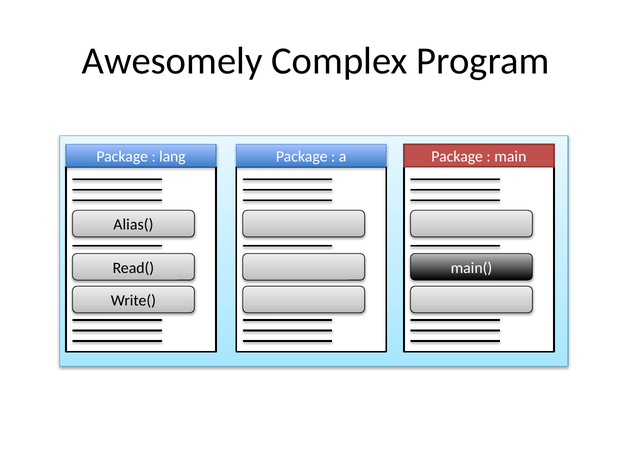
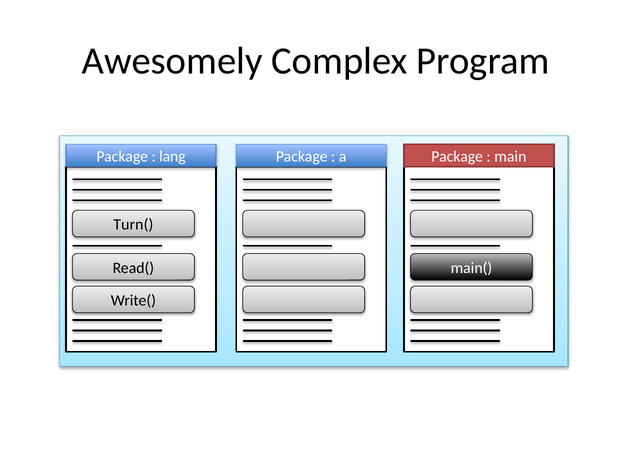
Alias(: Alias( -> Turn(
